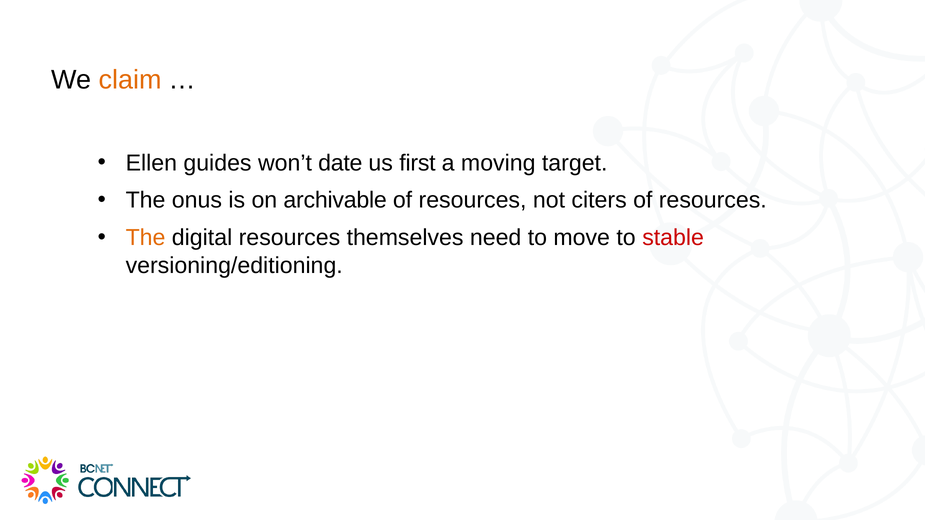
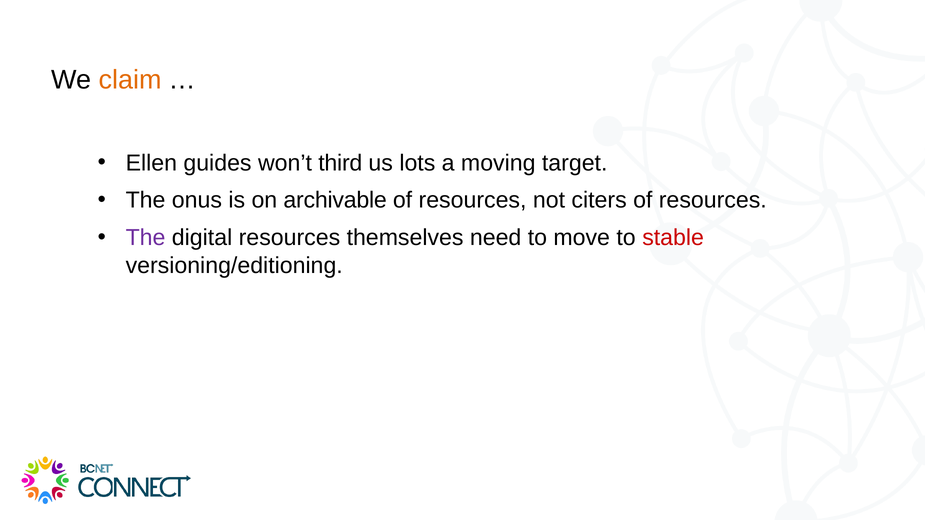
date: date -> third
first: first -> lots
The at (146, 238) colour: orange -> purple
